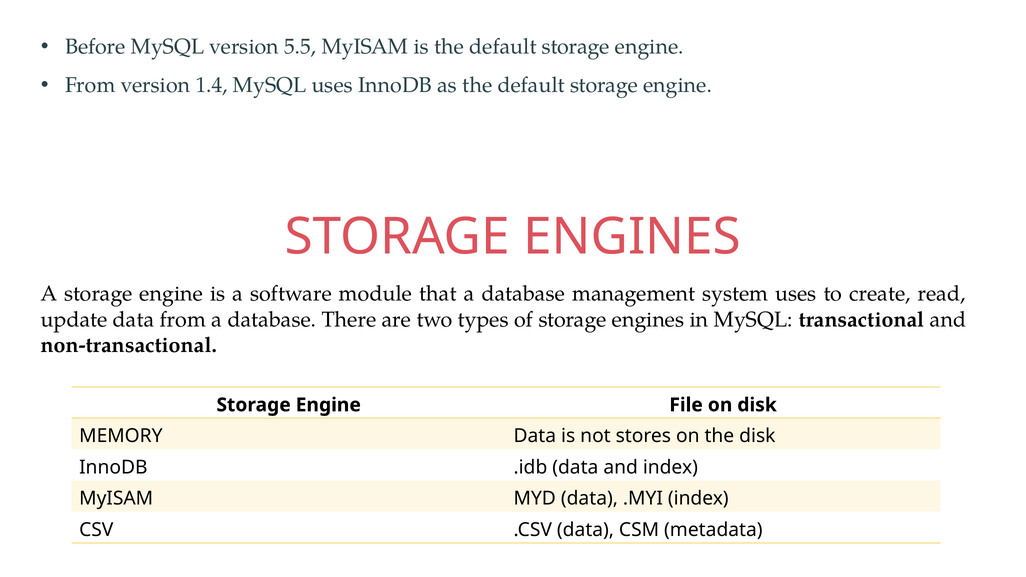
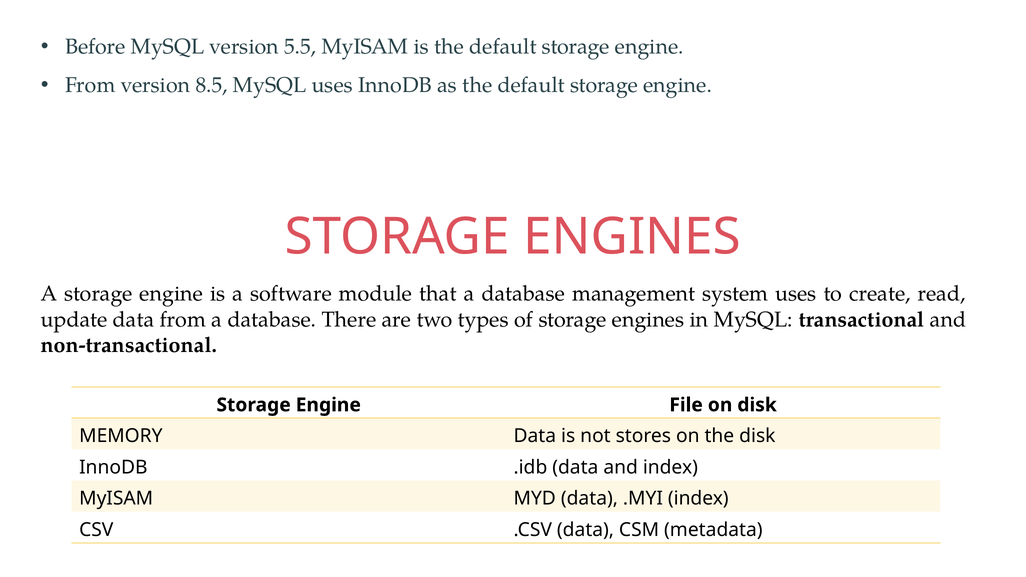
1.4: 1.4 -> 8.5
